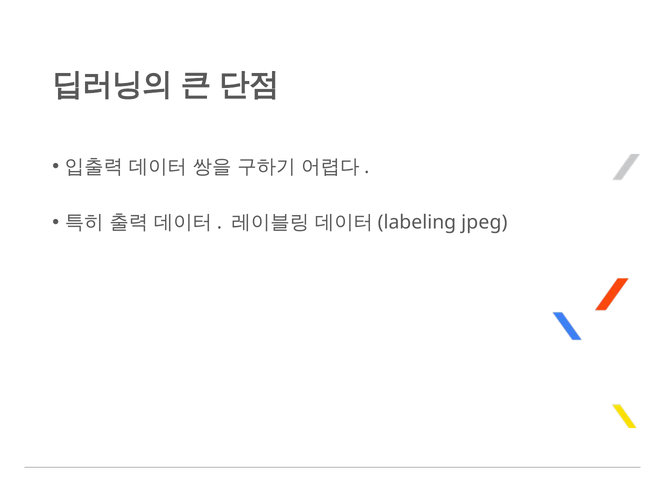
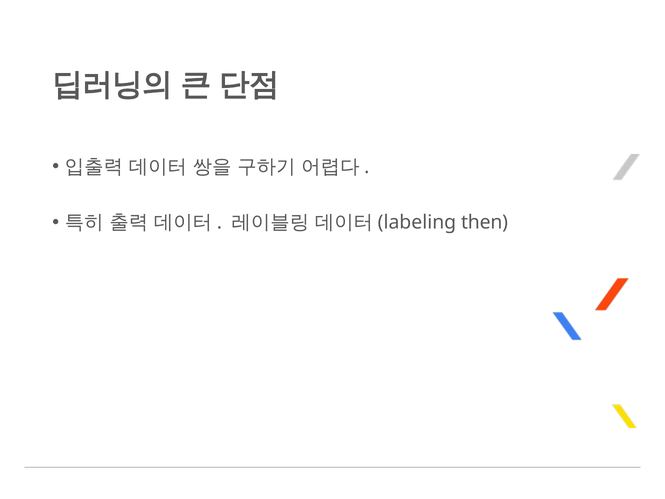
jpeg: jpeg -> then
